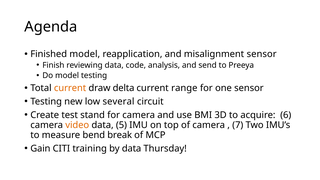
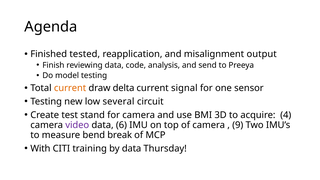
Finished model: model -> tested
misalignment sensor: sensor -> output
range: range -> signal
6: 6 -> 4
video colour: orange -> purple
5: 5 -> 6
7: 7 -> 9
Gain: Gain -> With
